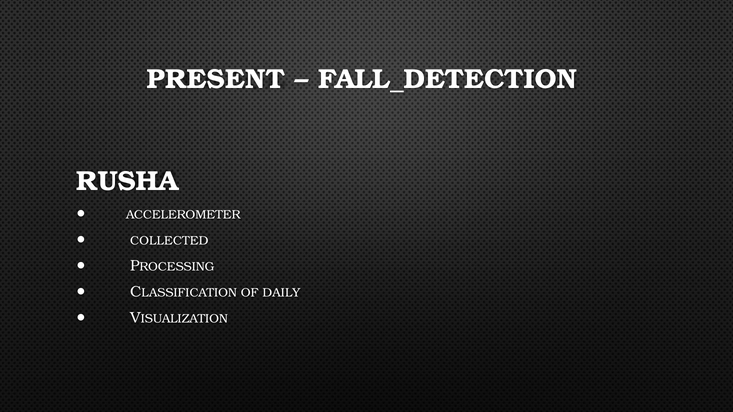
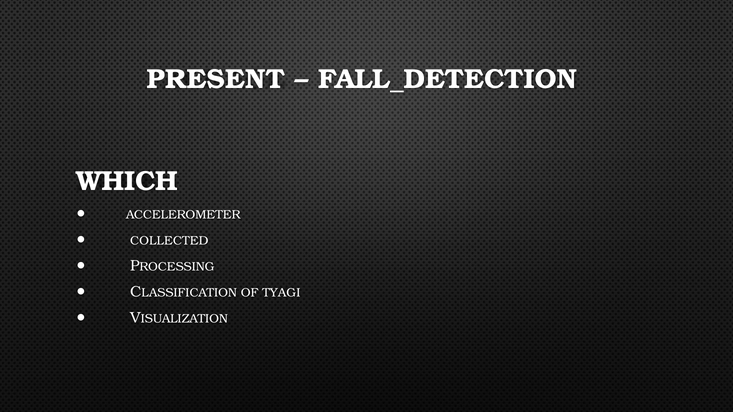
RUSHA: RUSHA -> WHICH
DAILY: DAILY -> TYAGI
